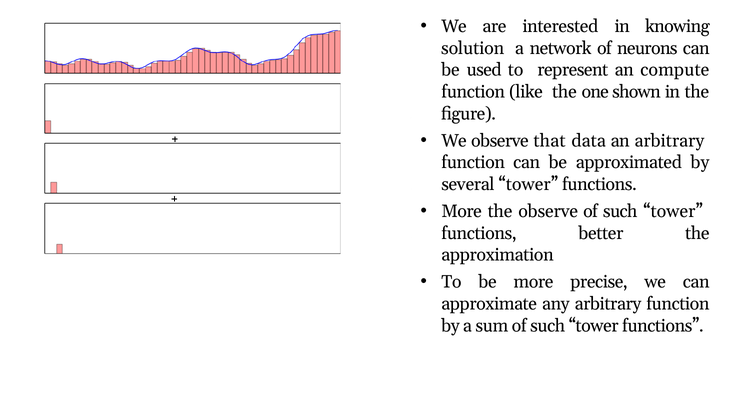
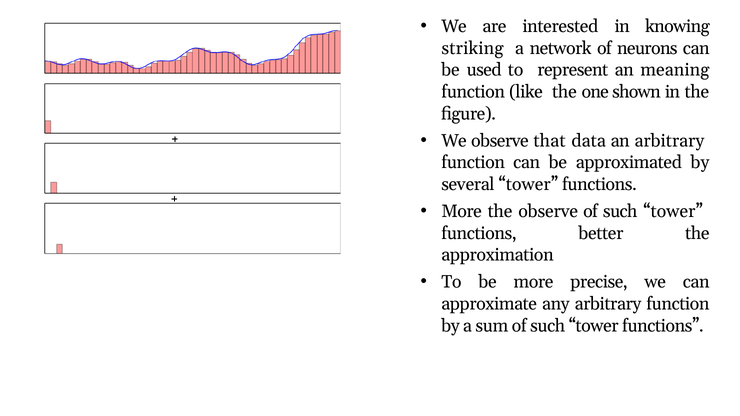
solution: solution -> striking
compute: compute -> meaning
